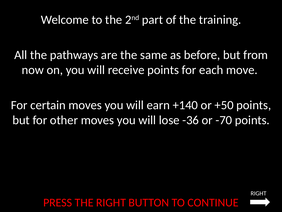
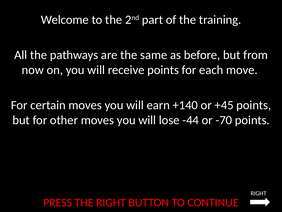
+50: +50 -> +45
-36: -36 -> -44
